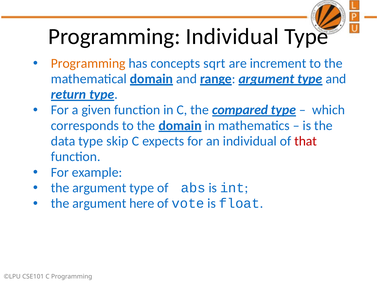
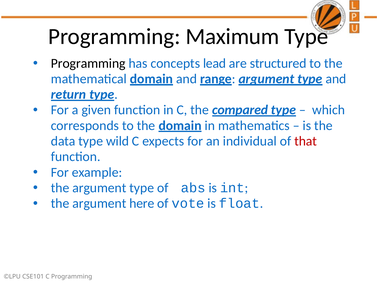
Programming Individual: Individual -> Maximum
Programming at (88, 63) colour: orange -> black
sqrt: sqrt -> lead
increment: increment -> structured
skip: skip -> wild
